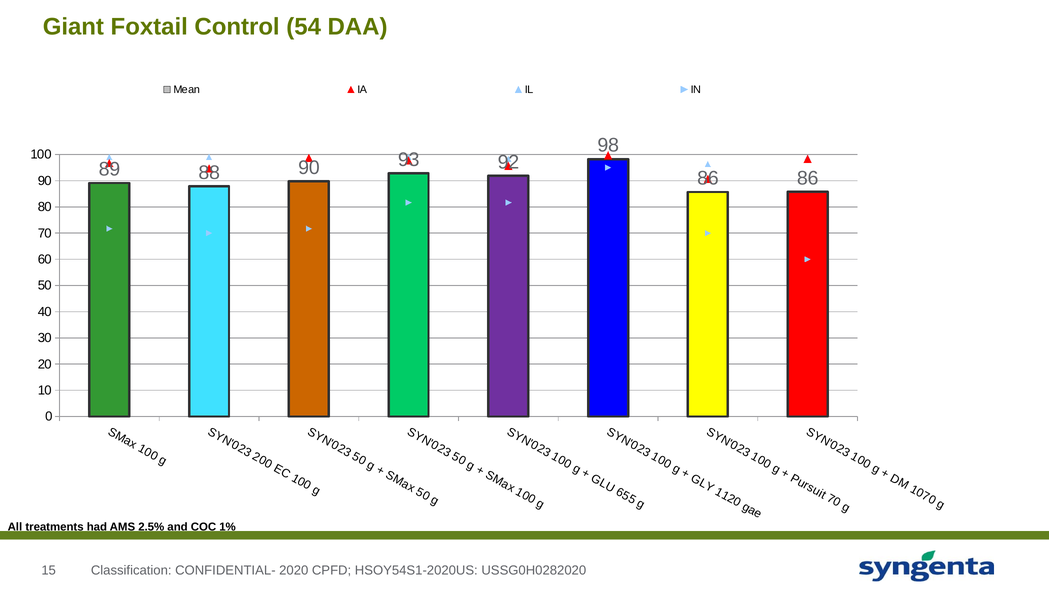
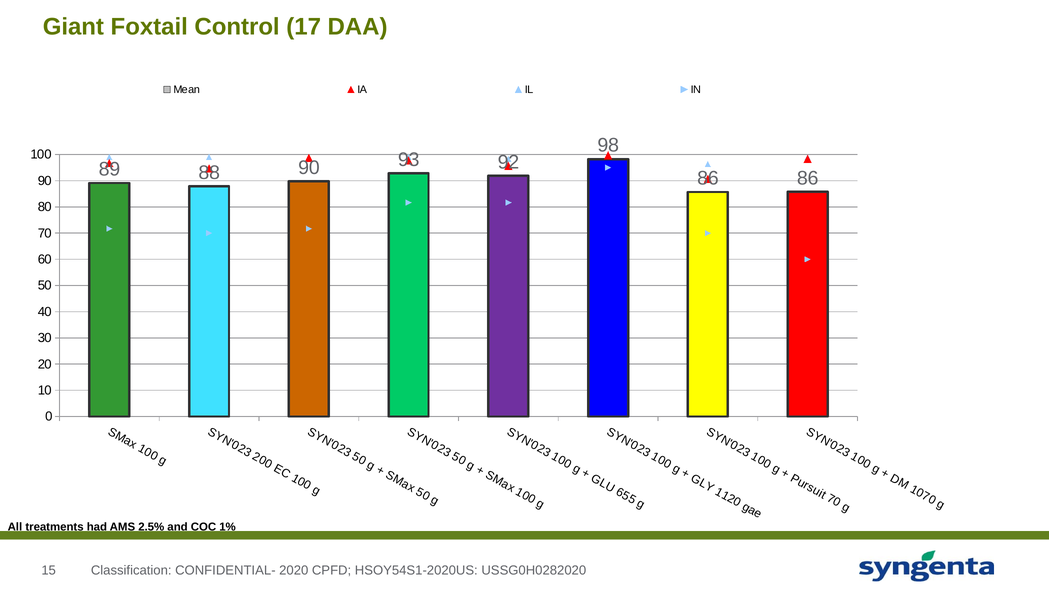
54: 54 -> 17
